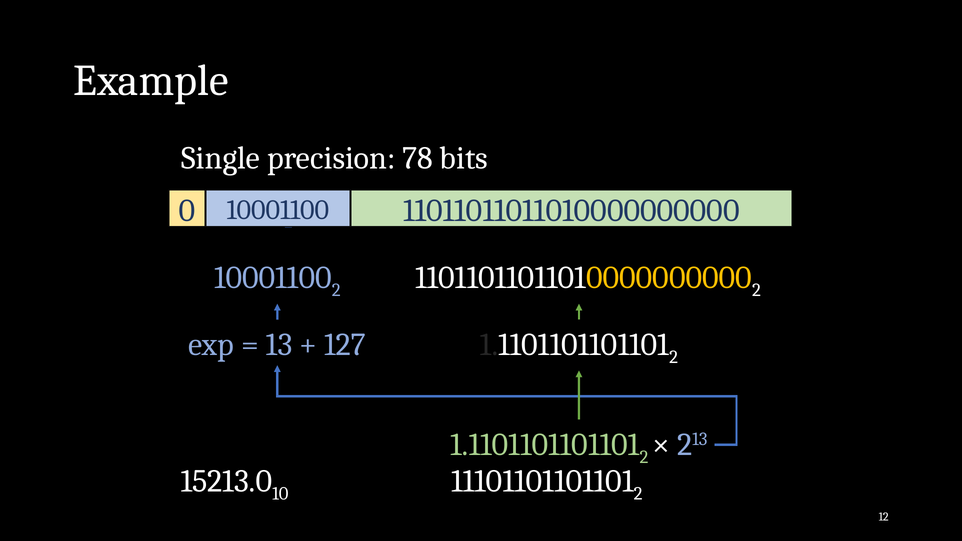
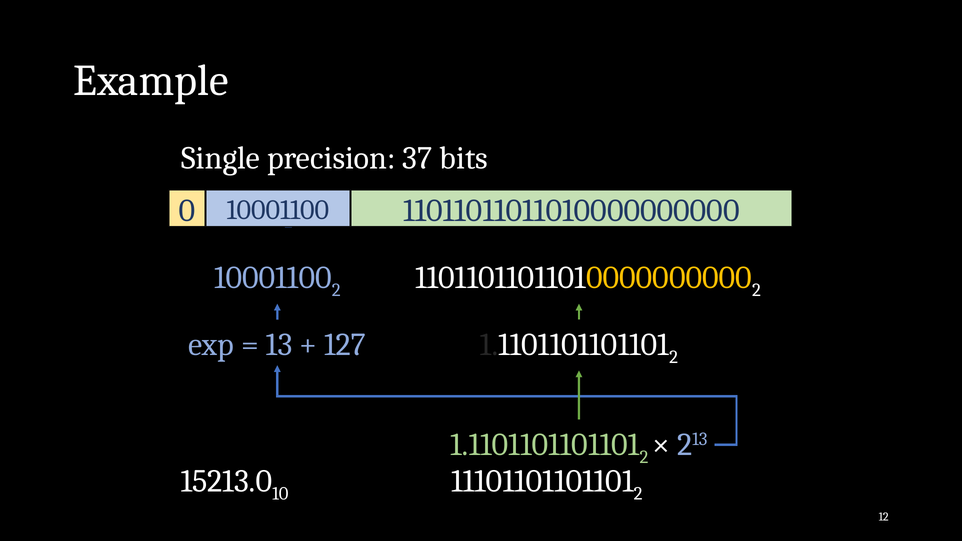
78: 78 -> 37
